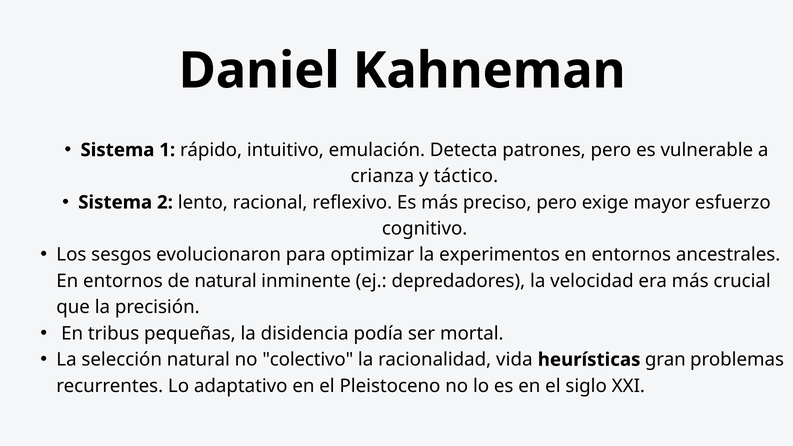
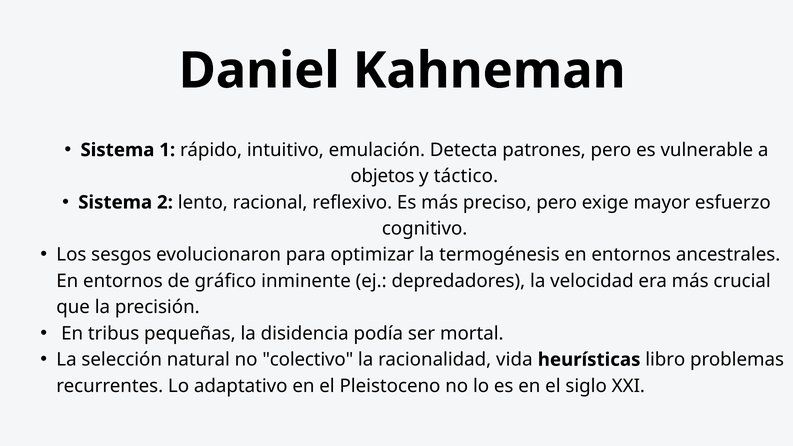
crianza: crianza -> objetos
experimentos: experimentos -> termogénesis
de natural: natural -> gráfico
gran: gran -> libro
